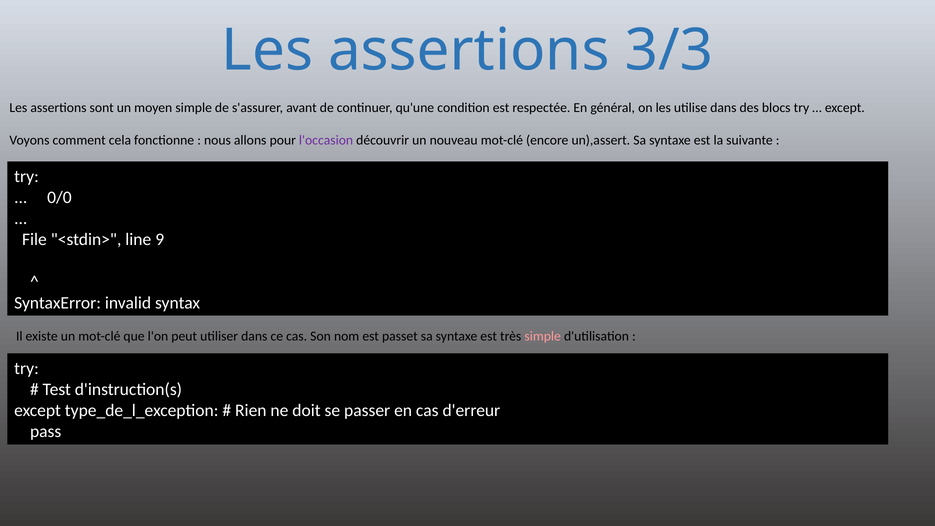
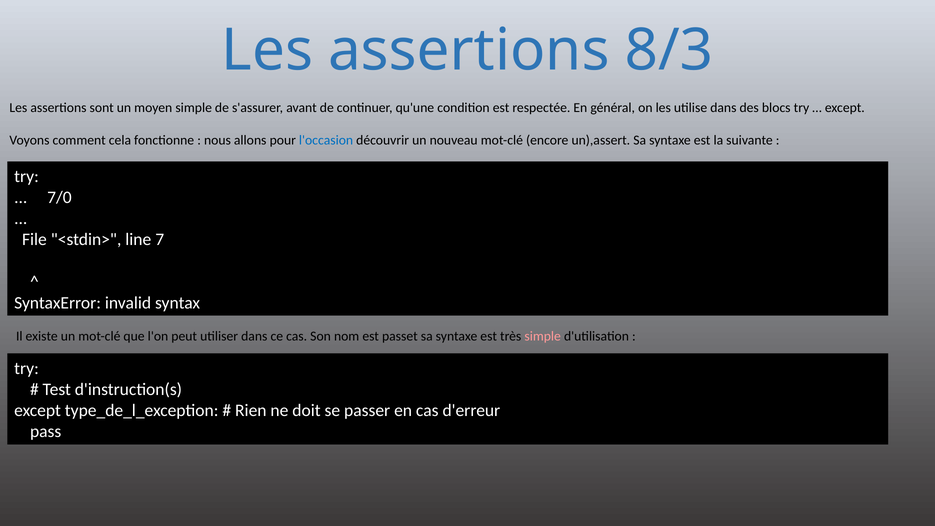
3/3: 3/3 -> 8/3
l'occasion colour: purple -> blue
0/0: 0/0 -> 7/0
9: 9 -> 7
